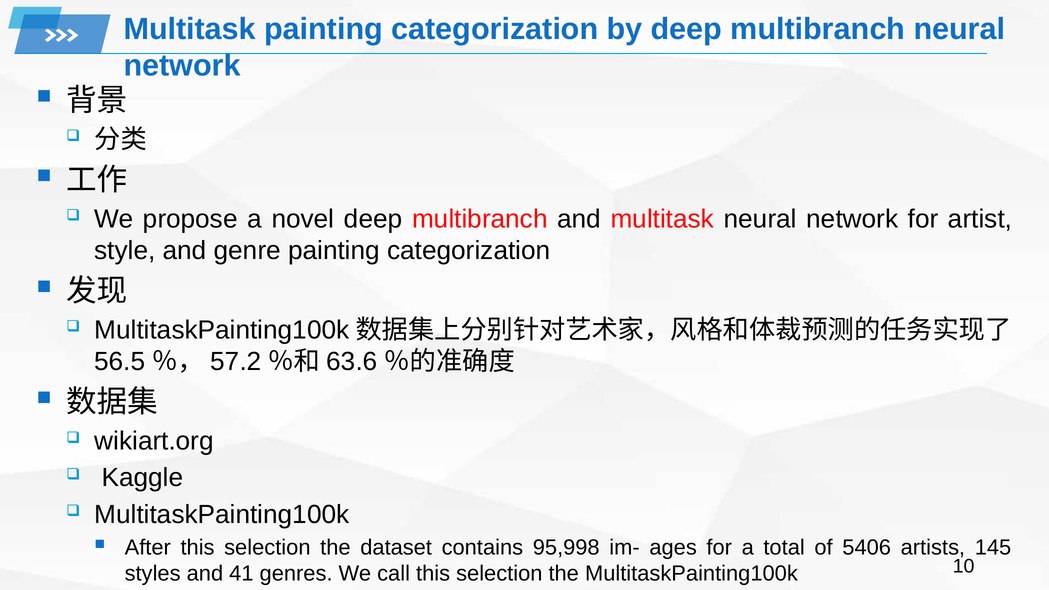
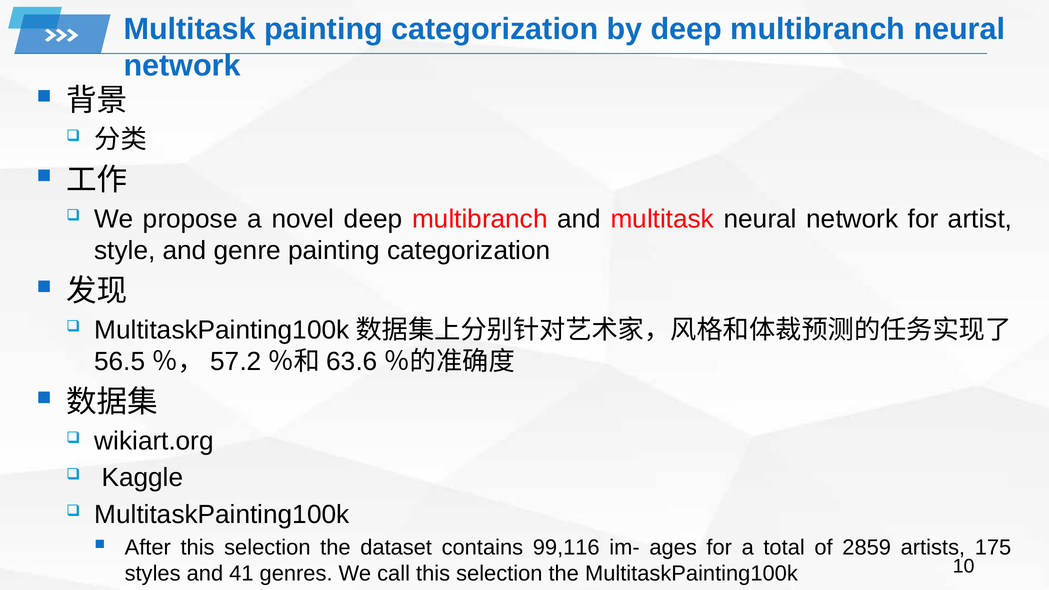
95,998: 95,998 -> 99,116
5406: 5406 -> 2859
145: 145 -> 175
